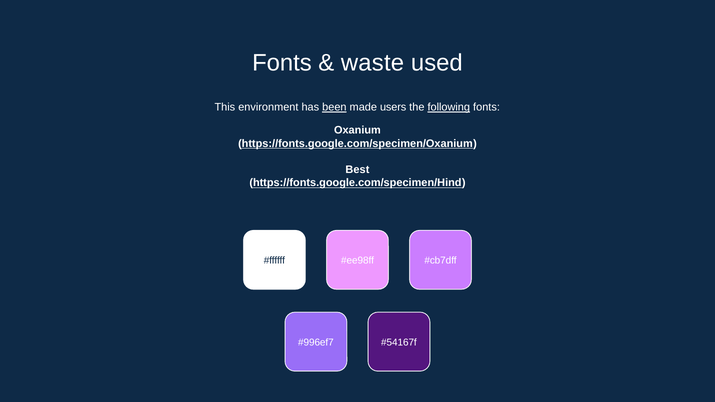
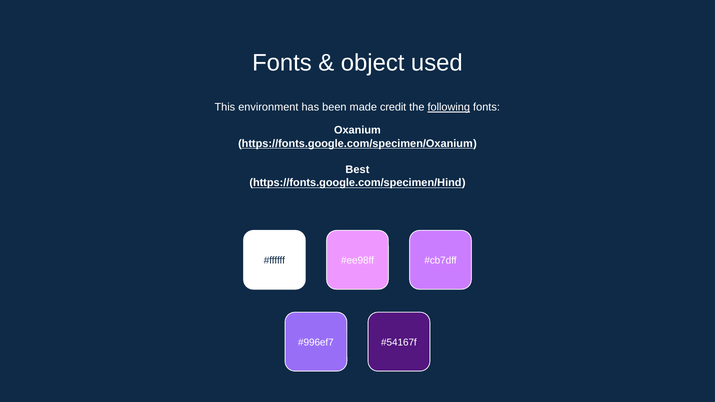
waste: waste -> object
been underline: present -> none
users: users -> credit
